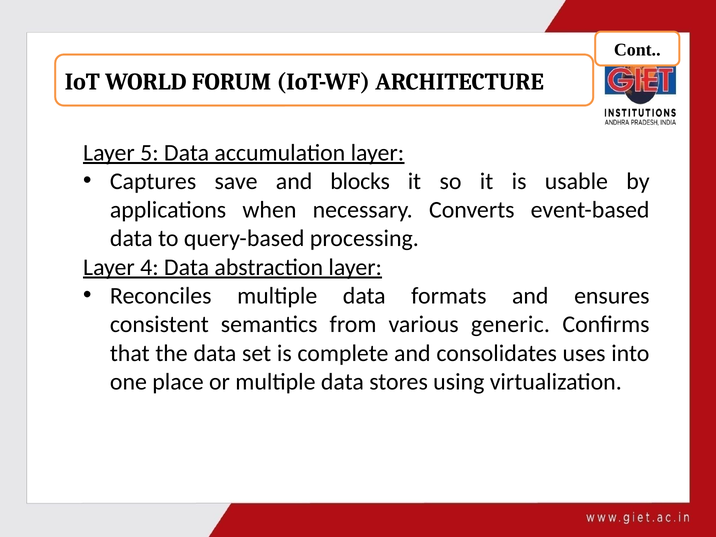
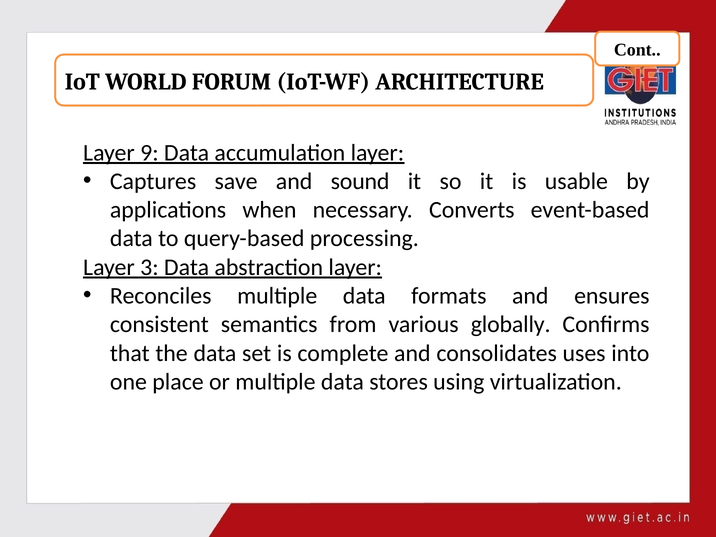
5: 5 -> 9
blocks: blocks -> sound
4: 4 -> 3
generic: generic -> globally
